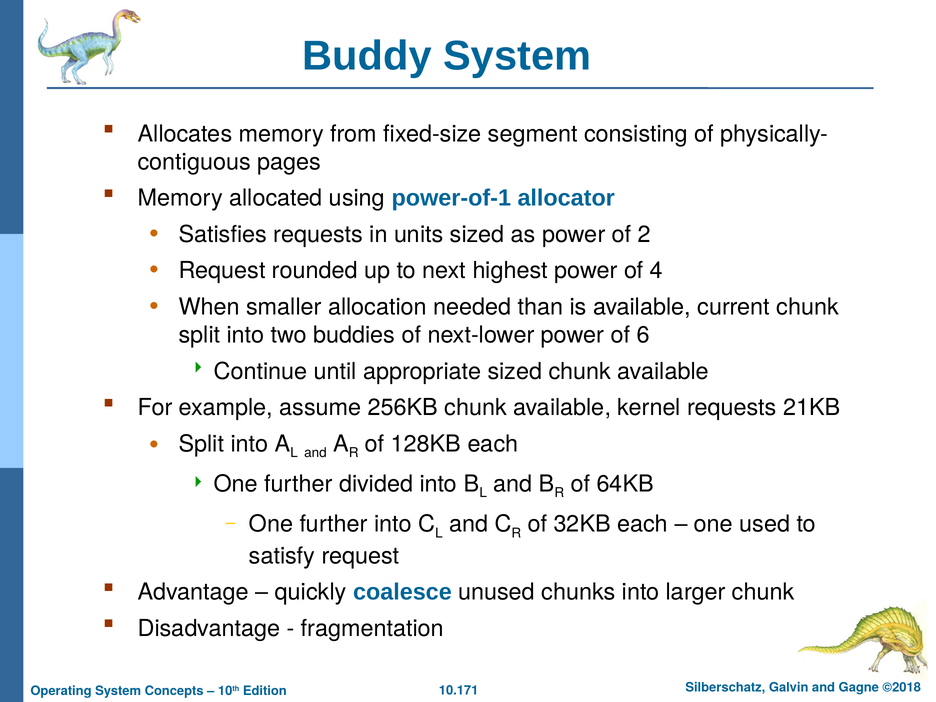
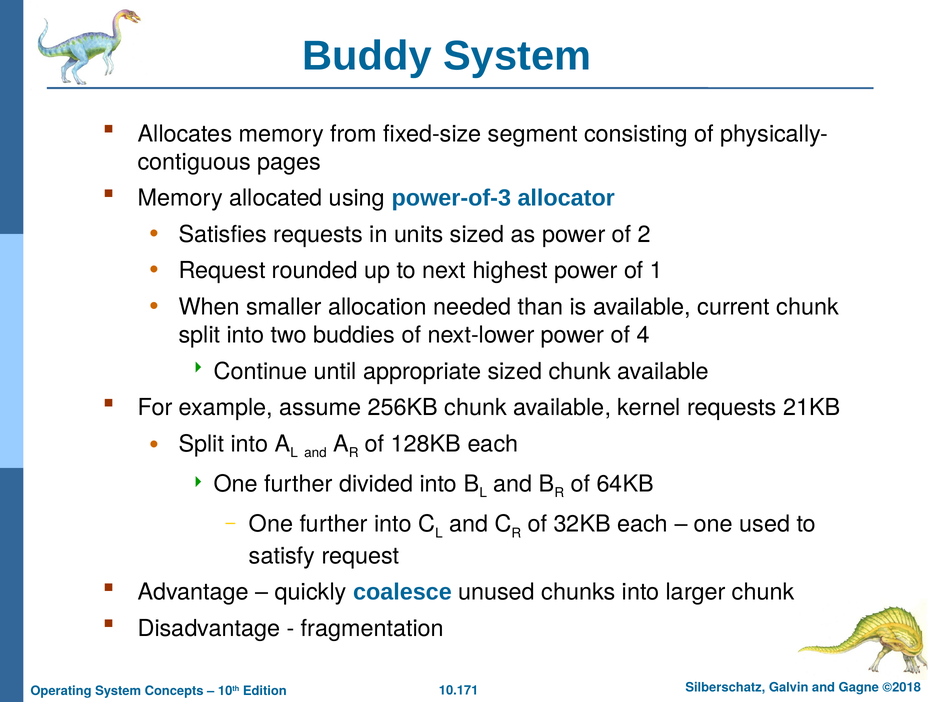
power-of-1: power-of-1 -> power-of-3
4: 4 -> 1
6: 6 -> 4
